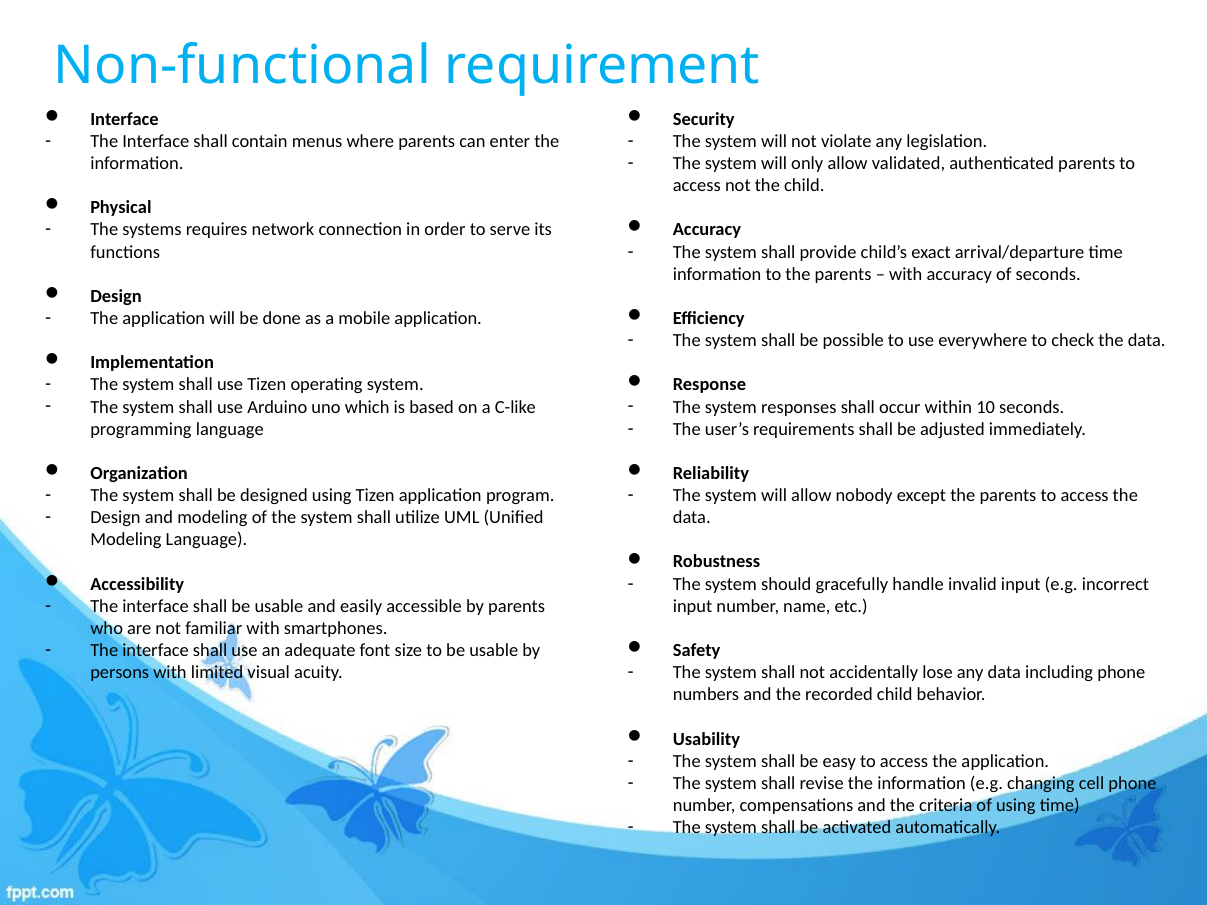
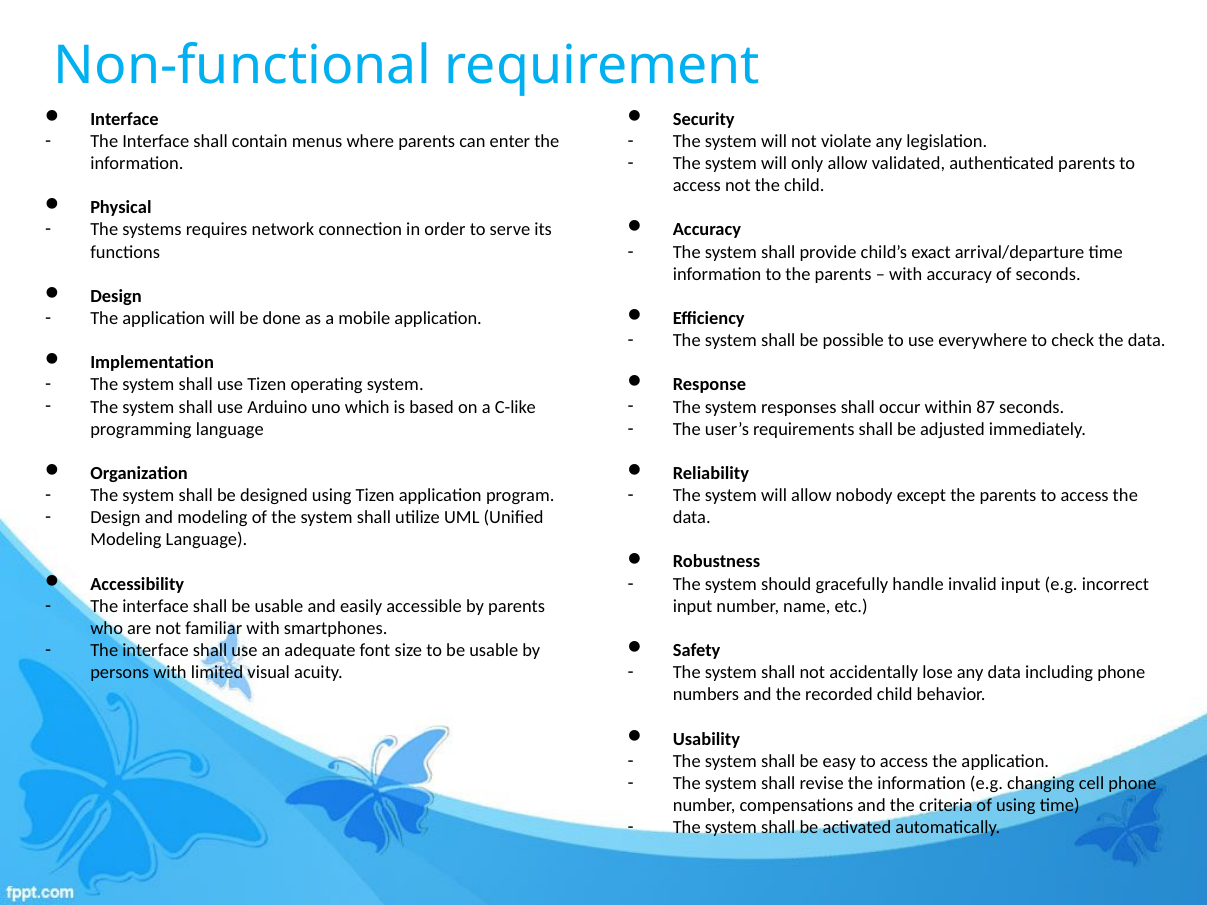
10: 10 -> 87
